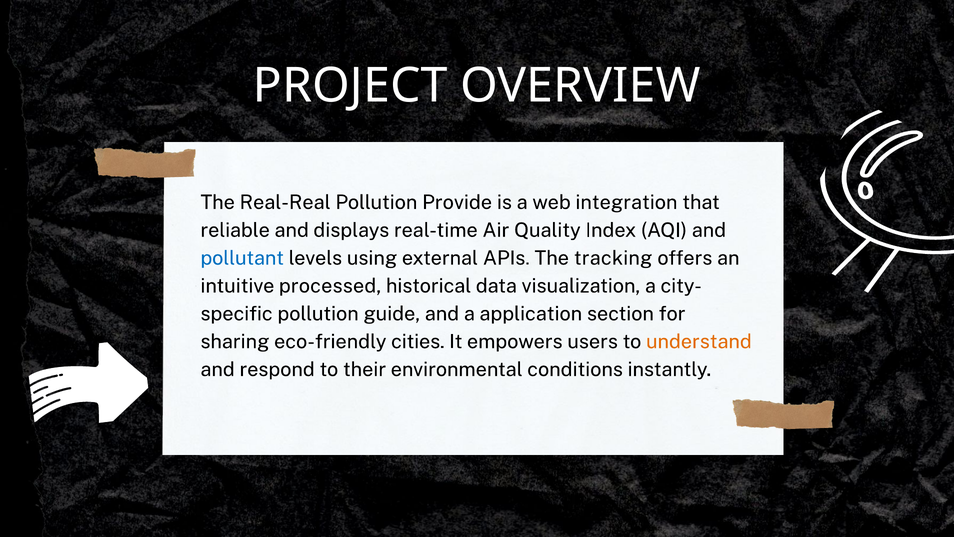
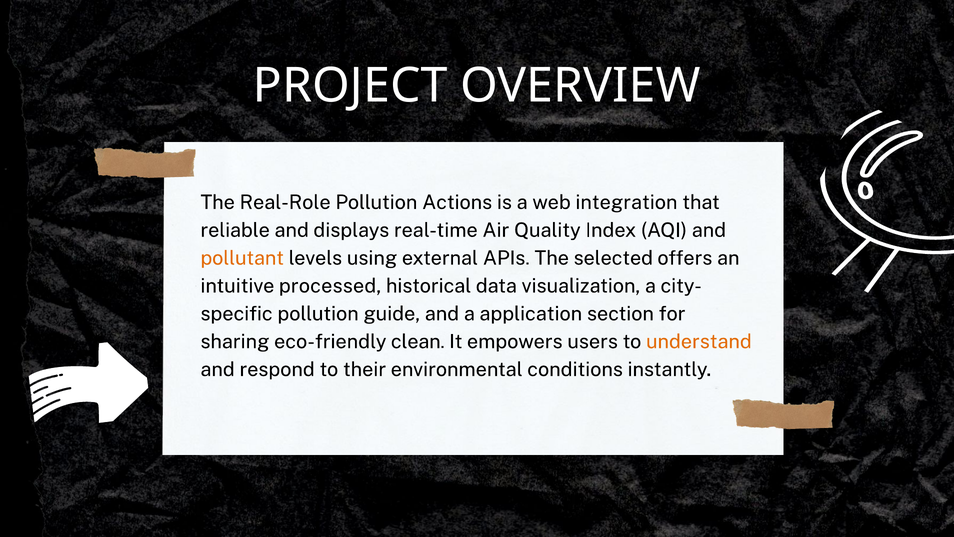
Real-Real: Real-Real -> Real-Role
Provide: Provide -> Actions
pollutant colour: blue -> orange
tracking: tracking -> selected
cities: cities -> clean
